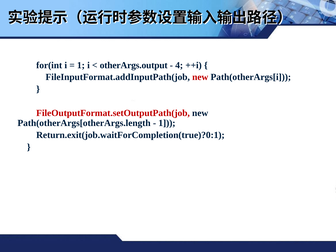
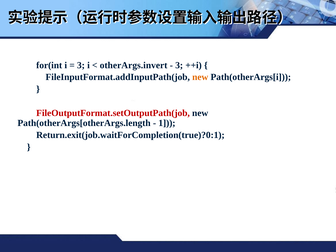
1 at (81, 65): 1 -> 3
otherArgs.output: otherArgs.output -> otherArgs.invert
4 at (179, 65): 4 -> 3
new at (200, 77) colour: red -> orange
